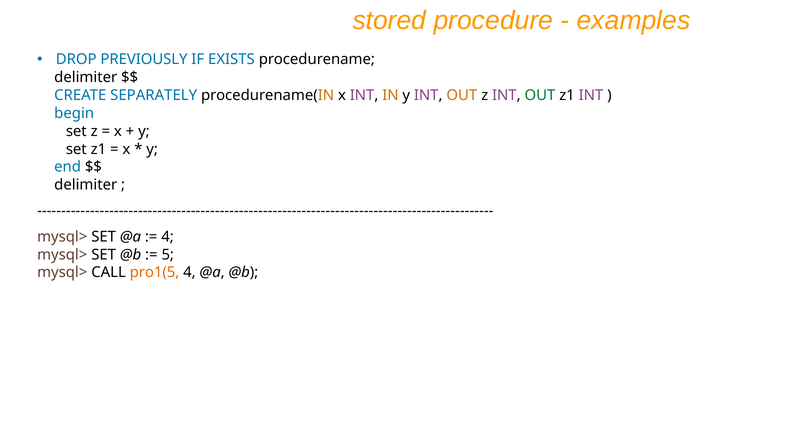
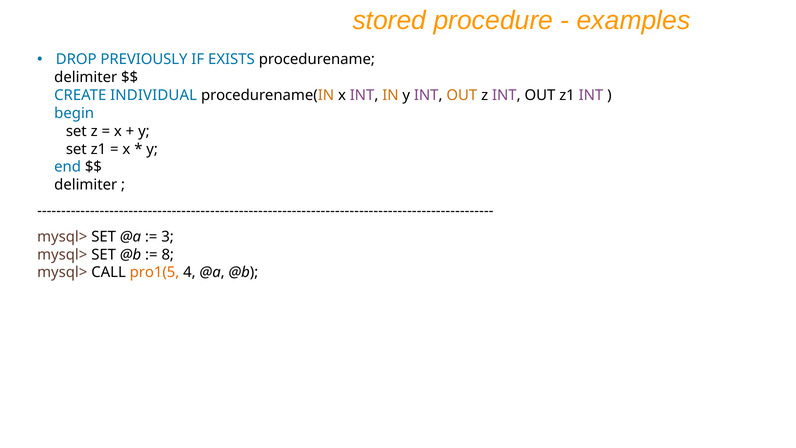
SEPARATELY: SEPARATELY -> INDIVIDUAL
OUT at (540, 95) colour: green -> black
4 at (168, 237): 4 -> 3
5: 5 -> 8
